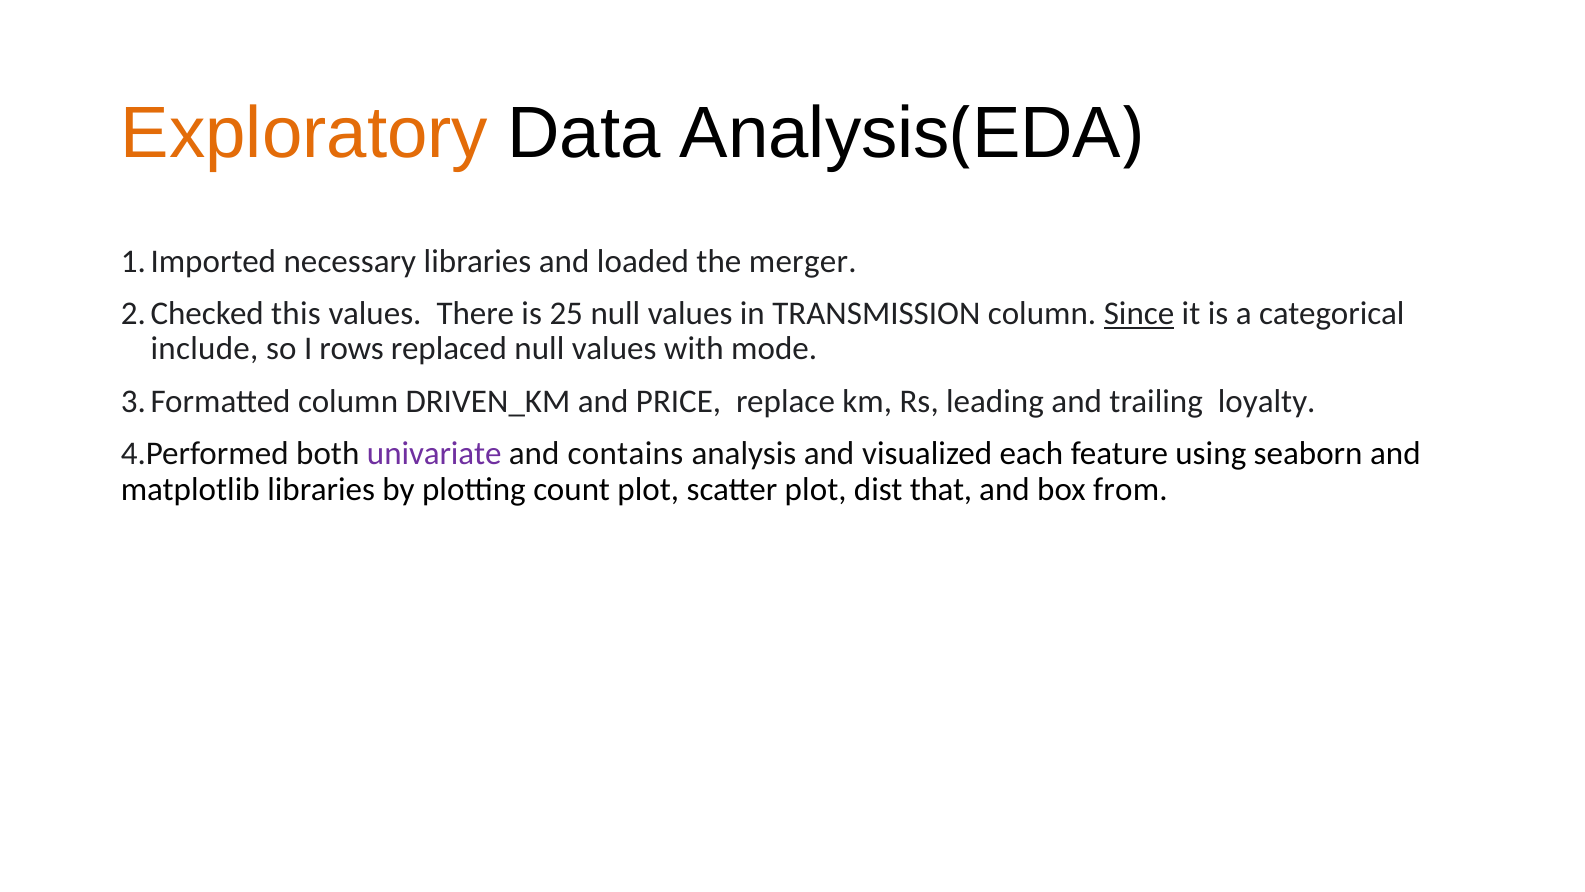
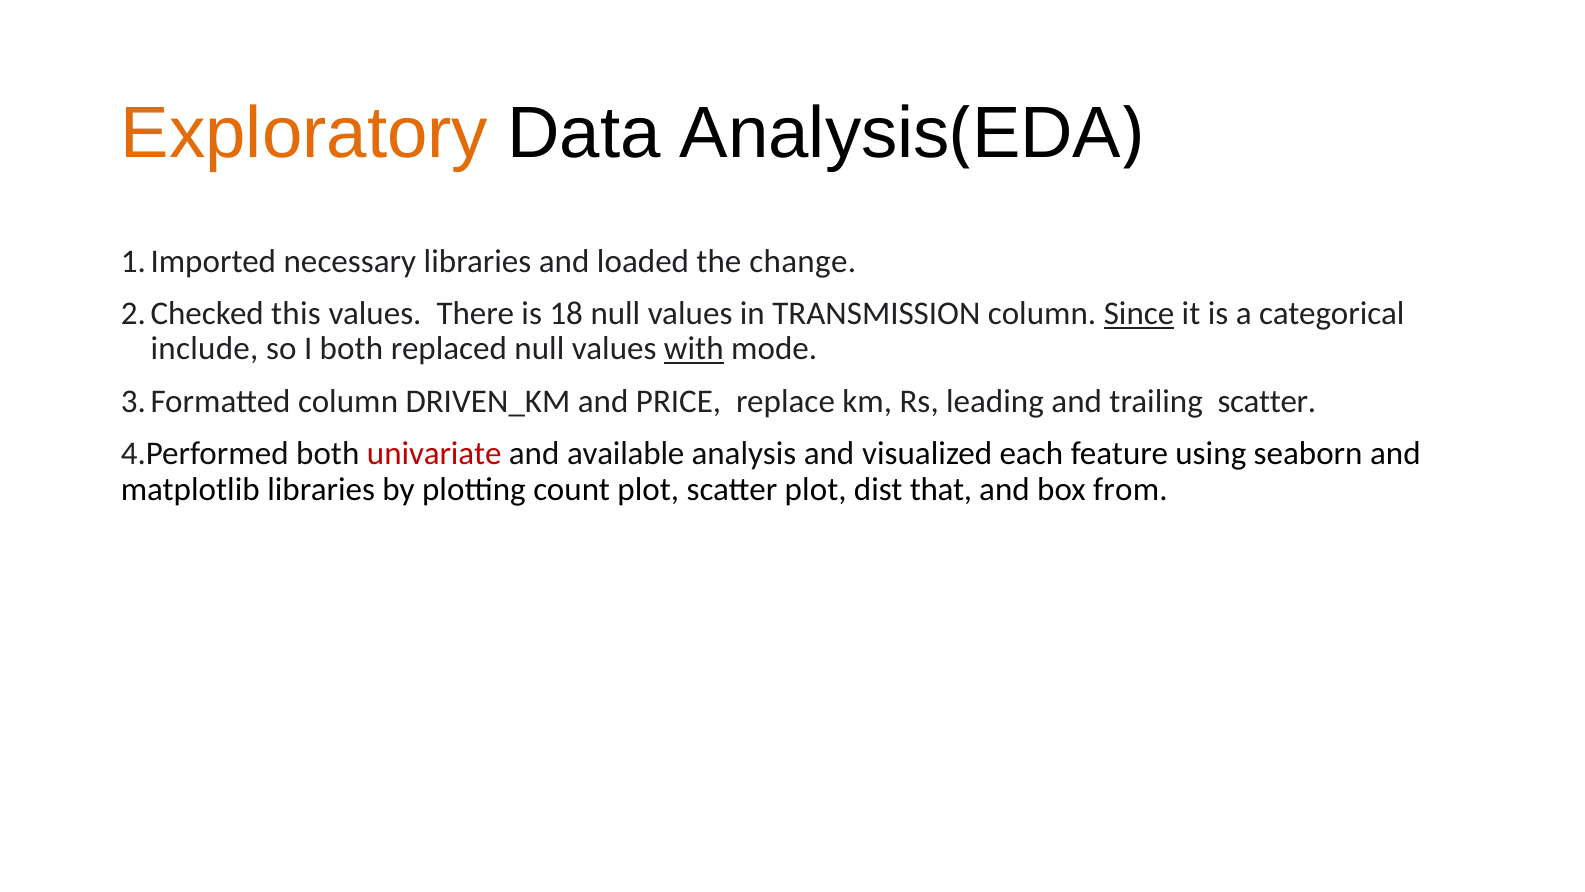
merger: merger -> change
25: 25 -> 18
I rows: rows -> both
with underline: none -> present
trailing loyalty: loyalty -> scatter
univariate colour: purple -> red
contains: contains -> available
